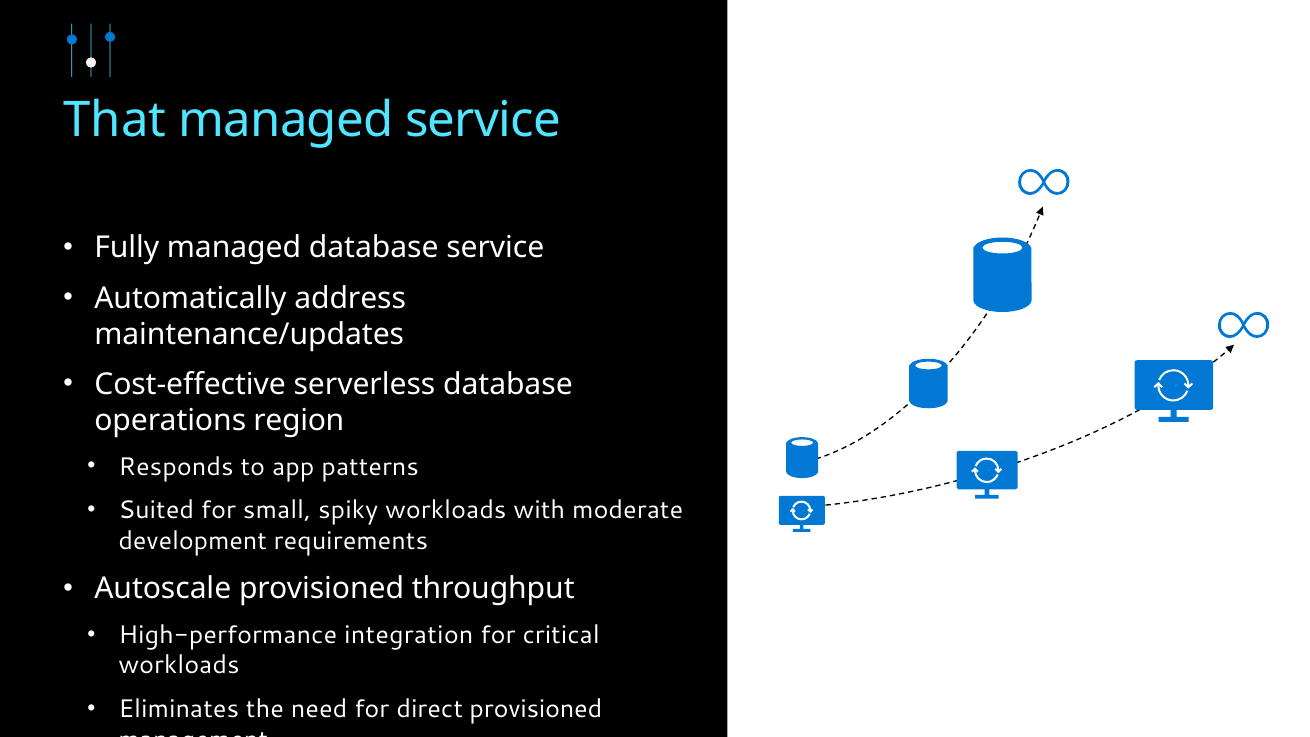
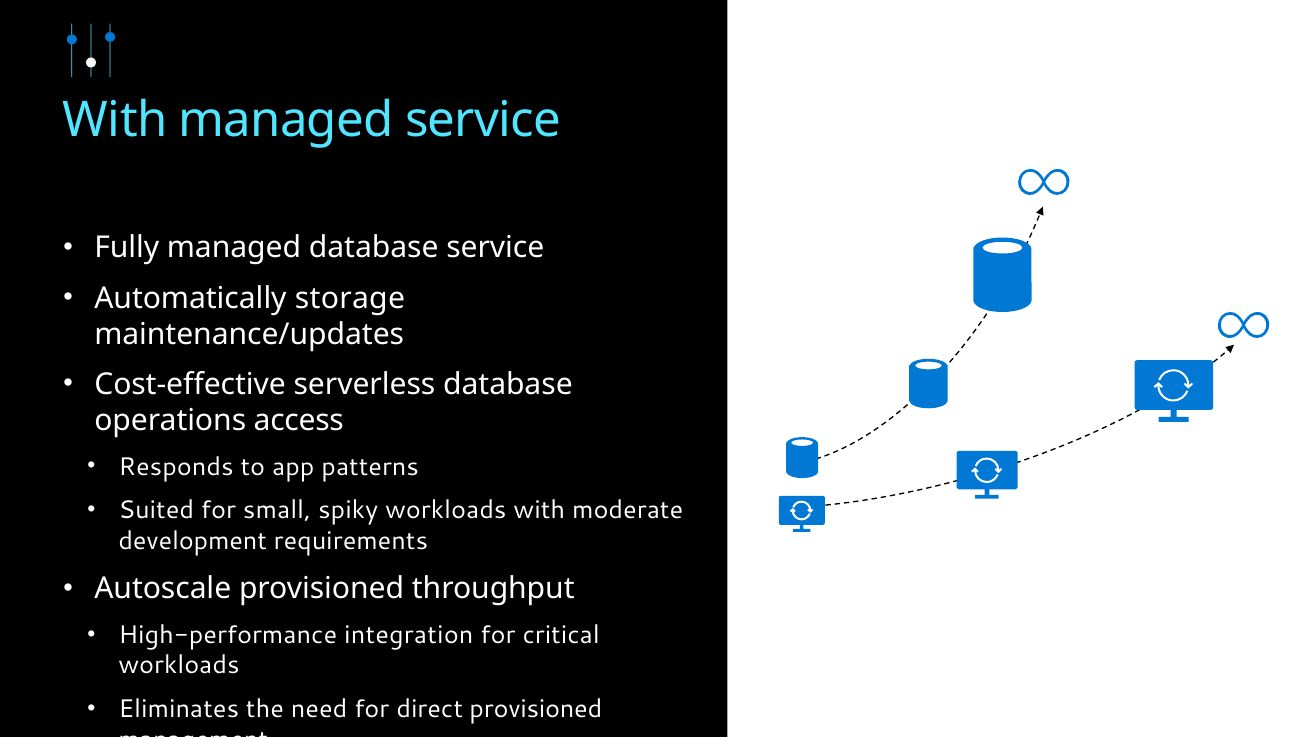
That at (115, 120): That -> With
address: address -> storage
region: region -> access
